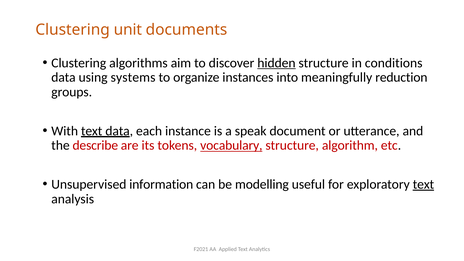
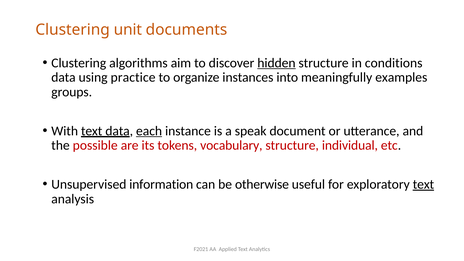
systems: systems -> practice
reduction: reduction -> examples
each underline: none -> present
describe: describe -> possible
vocabulary underline: present -> none
algorithm: algorithm -> individual
modelling: modelling -> otherwise
